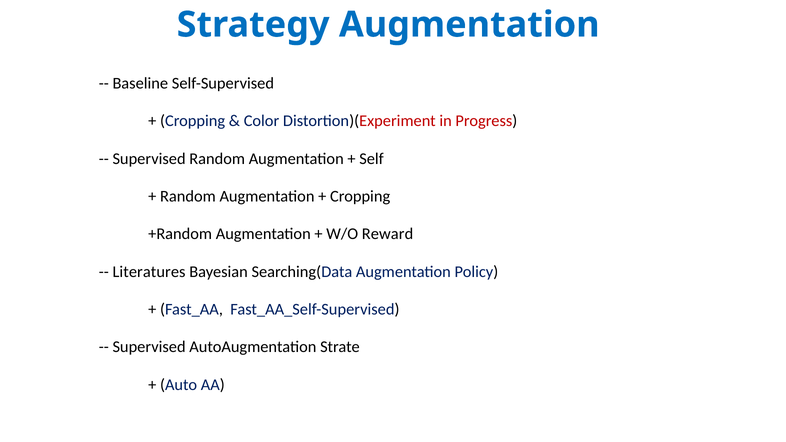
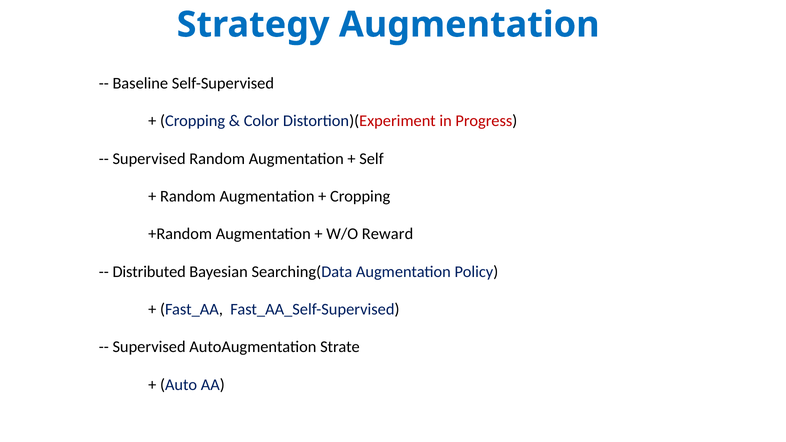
Literatures: Literatures -> Distributed
